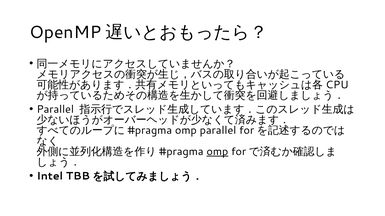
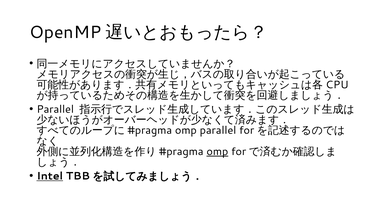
Intel underline: none -> present
